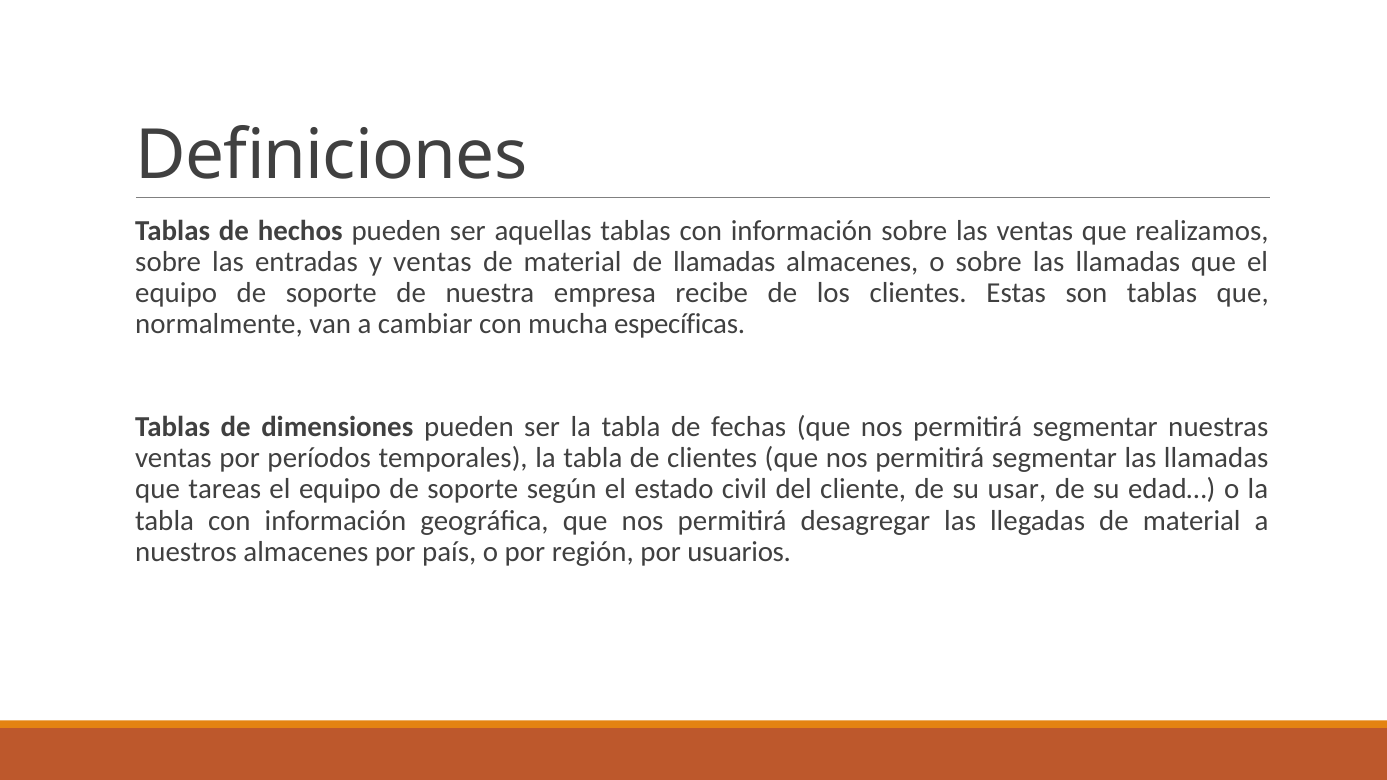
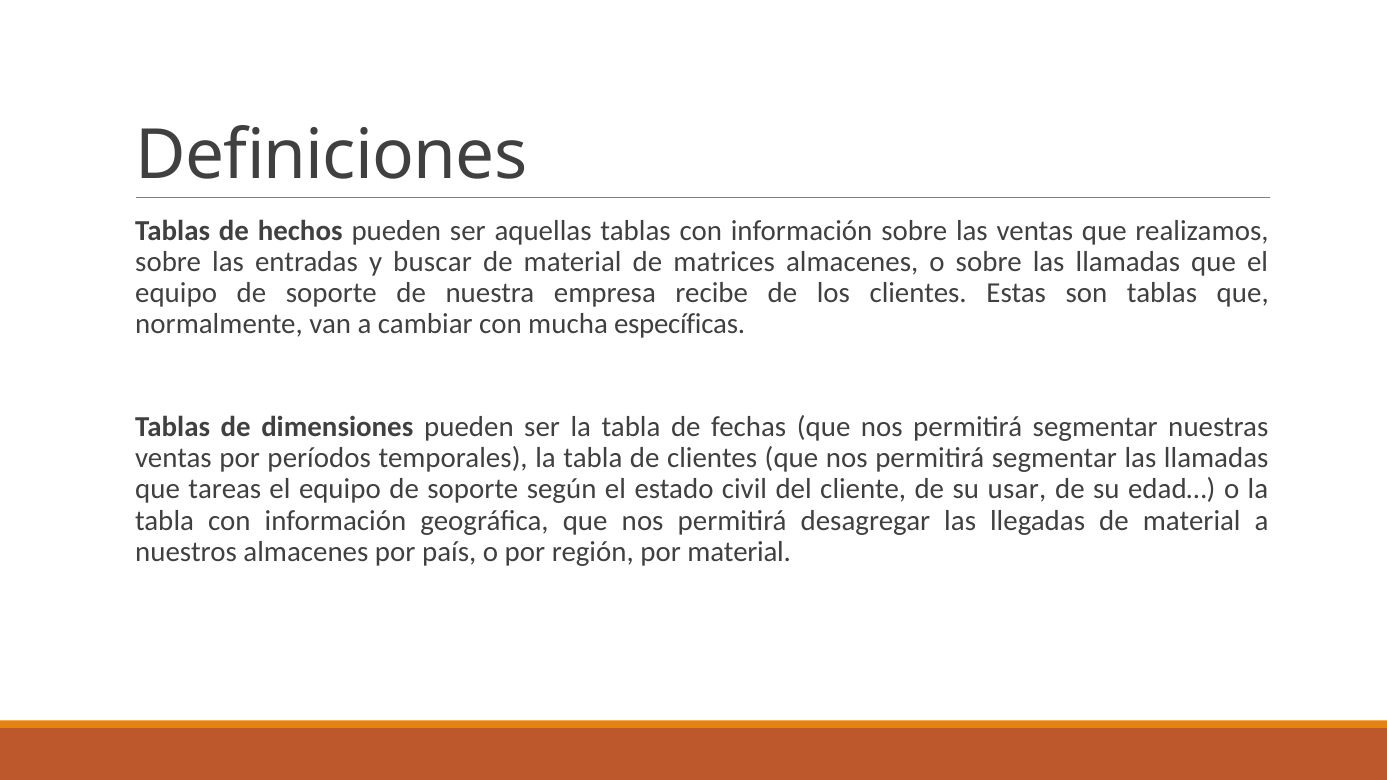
y ventas: ventas -> buscar
de llamadas: llamadas -> matrices
por usuarios: usuarios -> material
